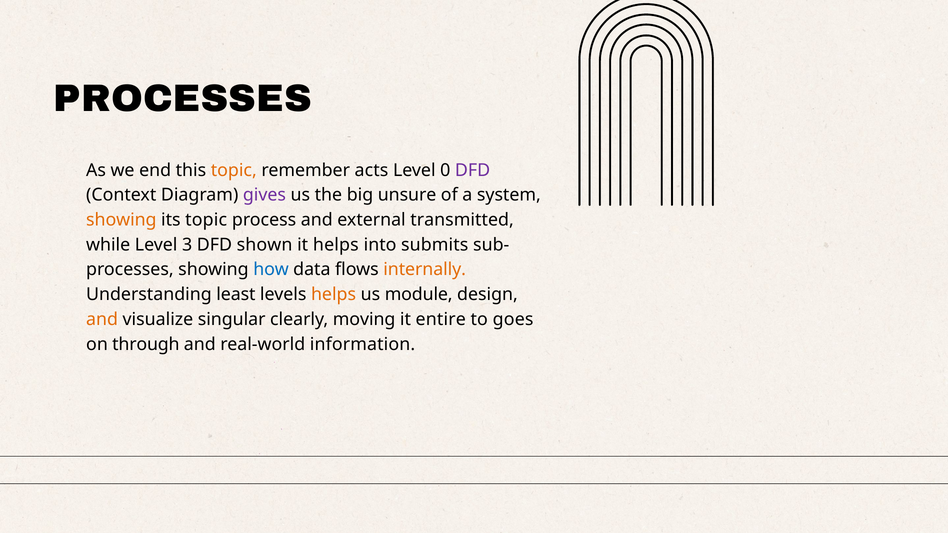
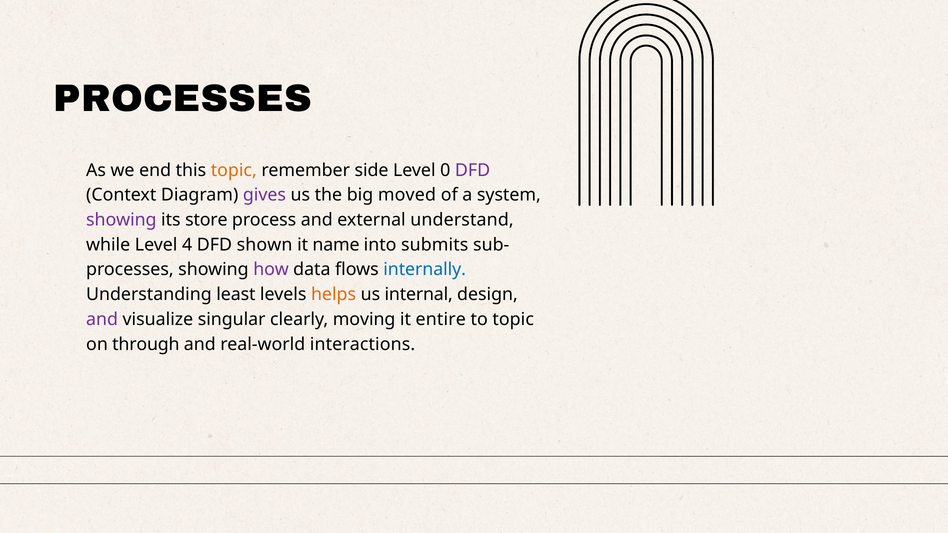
acts: acts -> side
unsure: unsure -> moved
showing at (121, 220) colour: orange -> purple
its topic: topic -> store
transmitted: transmitted -> understand
3: 3 -> 4
it helps: helps -> name
how colour: blue -> purple
internally colour: orange -> blue
module: module -> internal
and at (102, 320) colour: orange -> purple
to goes: goes -> topic
information: information -> interactions
